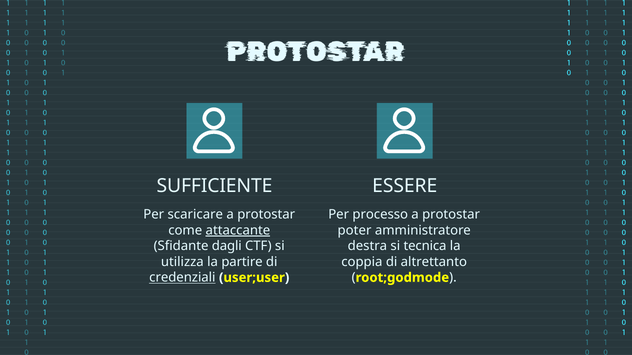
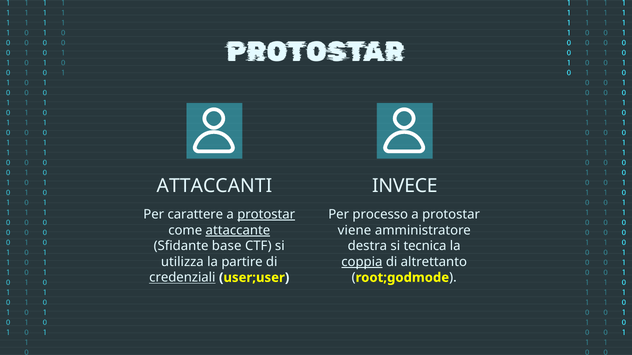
SUFFICIENTE: SUFFICIENTE -> ATTACCANTI
ESSERE: ESSERE -> INVECE
scaricare: scaricare -> carattere
protostar at (266, 215) underline: none -> present
poter: poter -> viene
dagli: dagli -> base
coppia underline: none -> present
